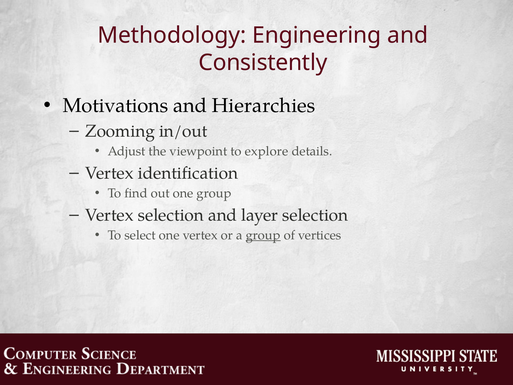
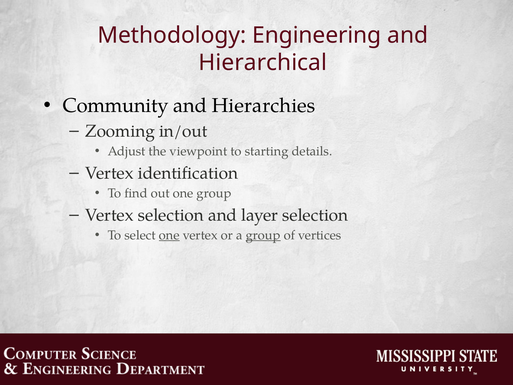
Consistently: Consistently -> Hierarchical
Motivations: Motivations -> Community
explore: explore -> starting
one at (169, 235) underline: none -> present
